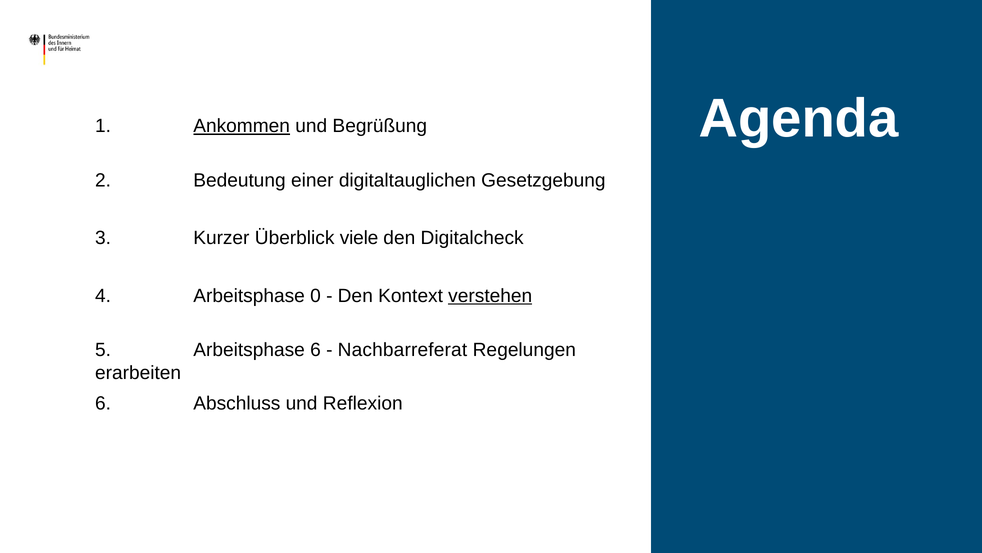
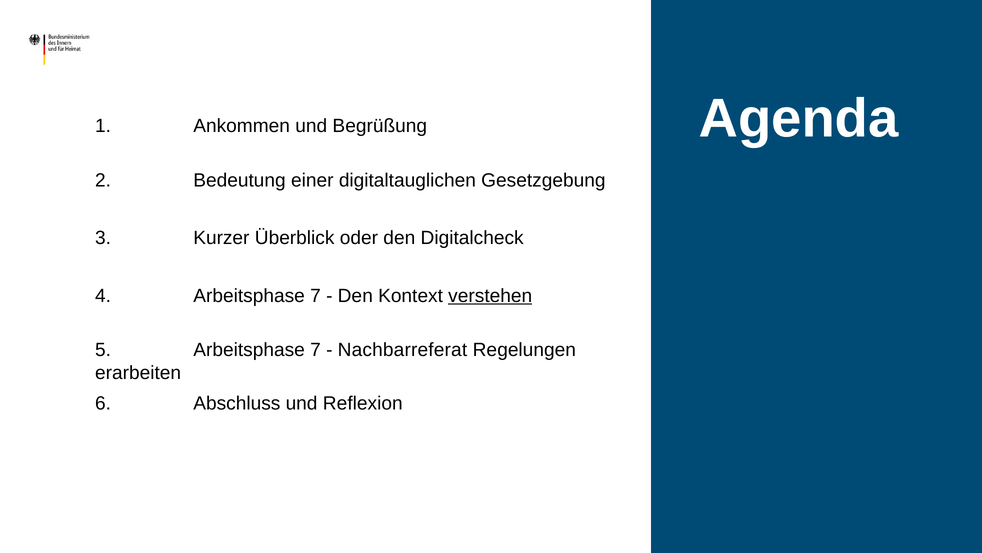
Ankommen underline: present -> none
viele: viele -> oder
4 Arbeitsphase 0: 0 -> 7
5 Arbeitsphase 6: 6 -> 7
